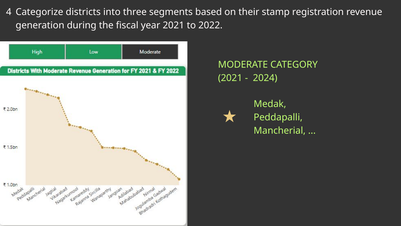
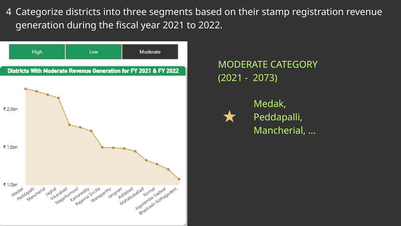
2024: 2024 -> 2073
